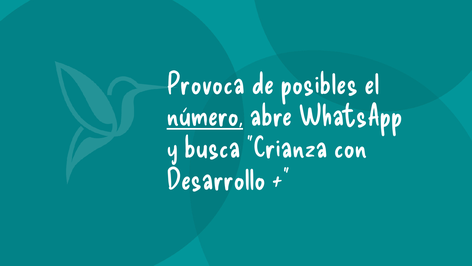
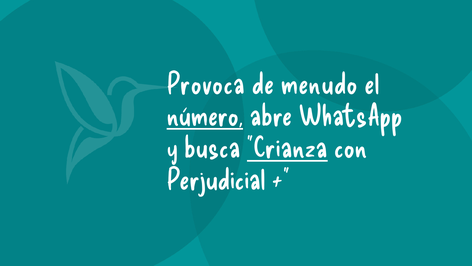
posibles: posibles -> menudo
Crianza underline: none -> present
Desarrollo: Desarrollo -> Perjudicial
